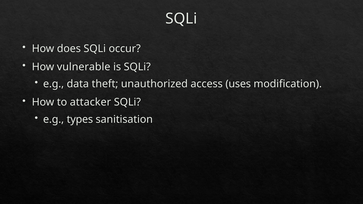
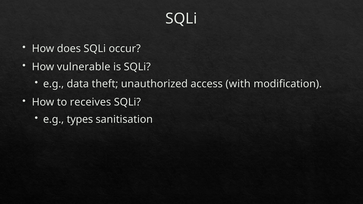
uses: uses -> with
attacker: attacker -> receives
